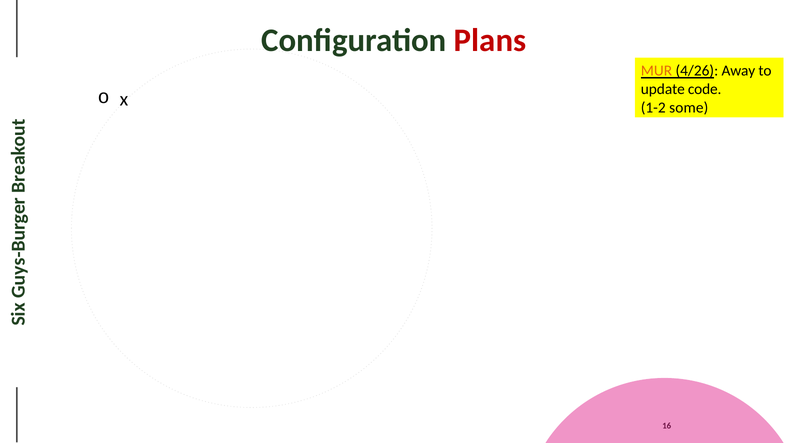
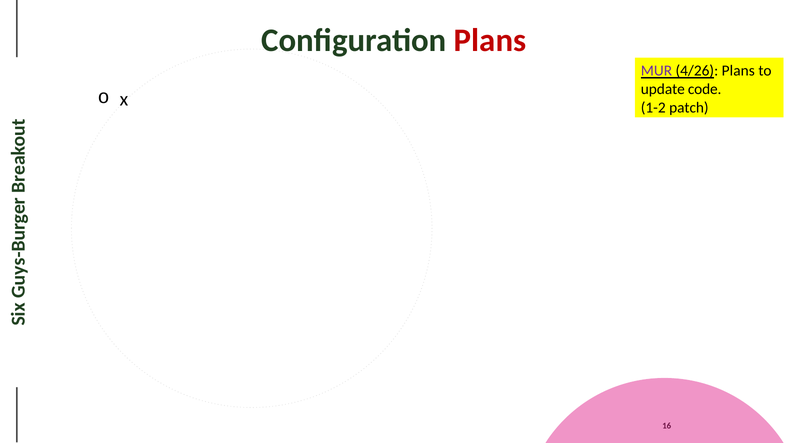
MUR colour: orange -> purple
4/26 Away: Away -> Plans
some: some -> patch
